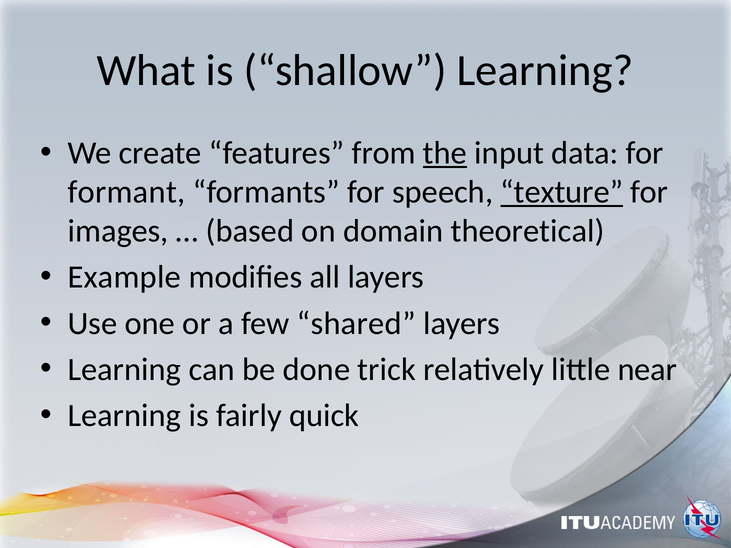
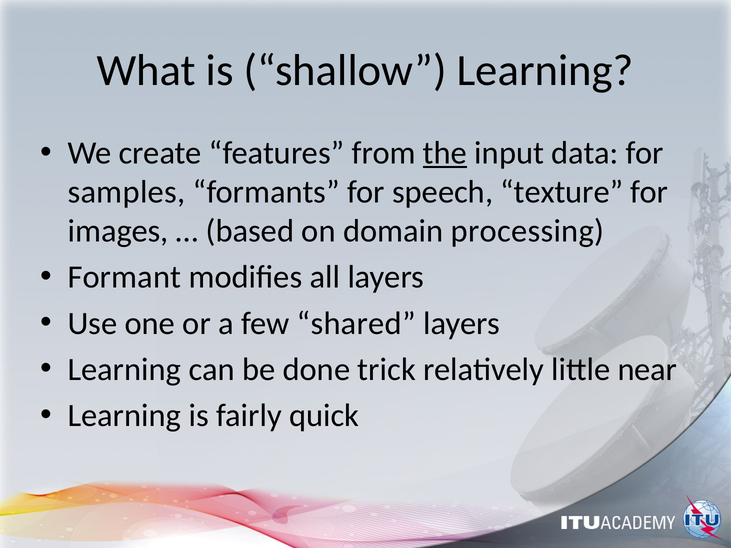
formant: formant -> samples
texture underline: present -> none
theoretical: theoretical -> processing
Example: Example -> Formant
